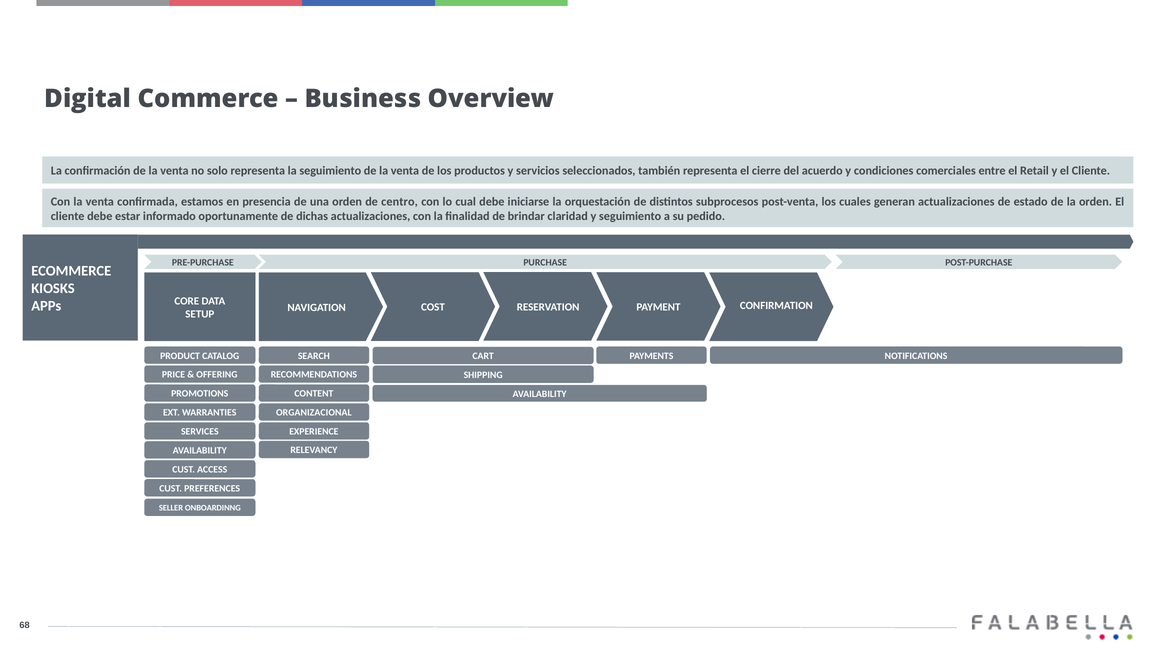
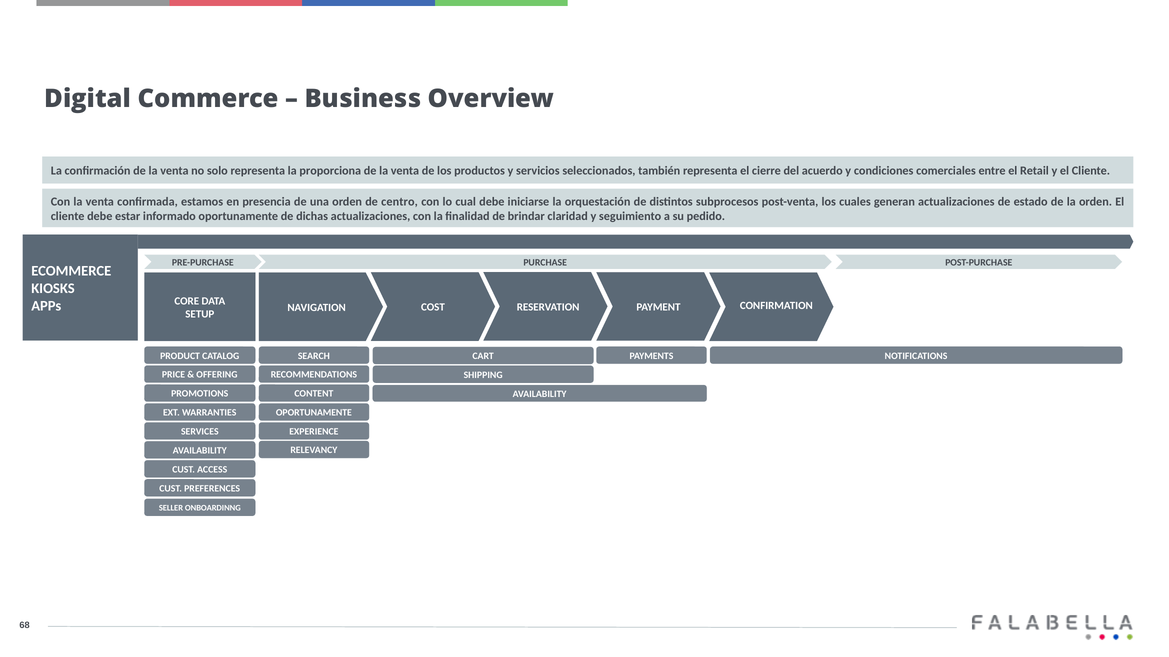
la seguimiento: seguimiento -> proporciona
ORGANIZACIONAL at (314, 413): ORGANIZACIONAL -> OPORTUNAMENTE
